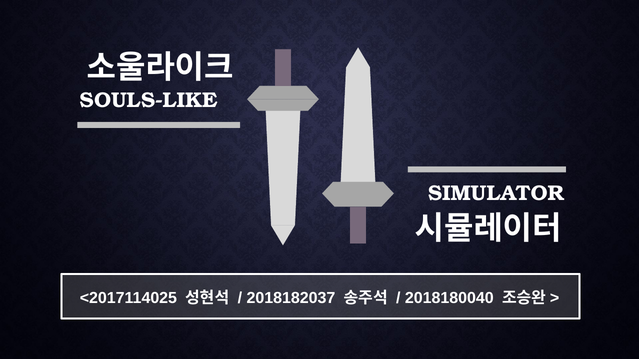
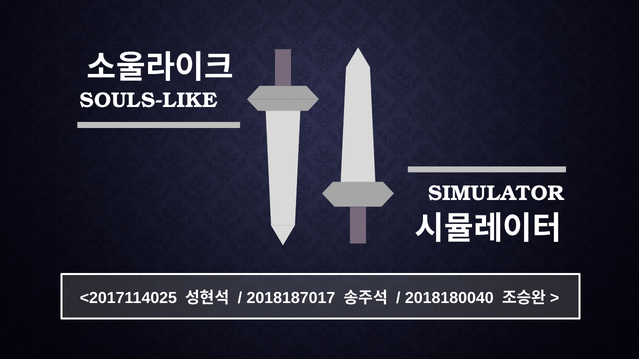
2018182037: 2018182037 -> 2018187017
